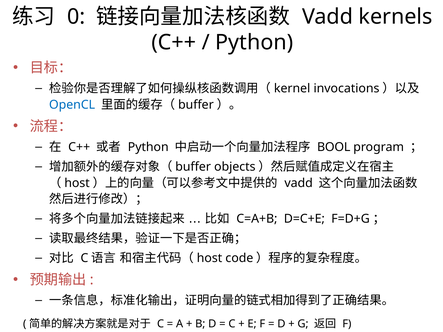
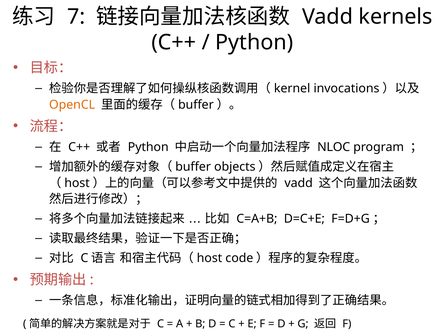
0: 0 -> 7
OpenCL colour: blue -> orange
BOOL: BOOL -> NLOC
